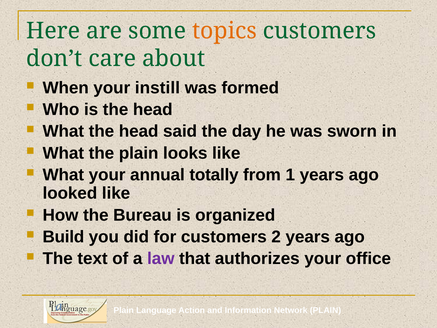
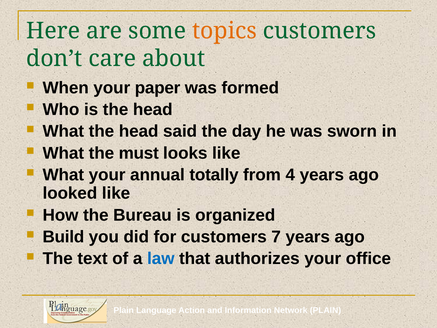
instill: instill -> paper
the plain: plain -> must
1: 1 -> 4
2: 2 -> 7
law colour: purple -> blue
